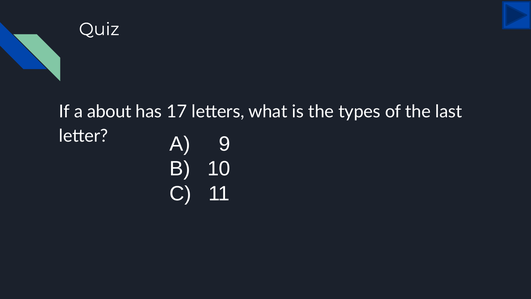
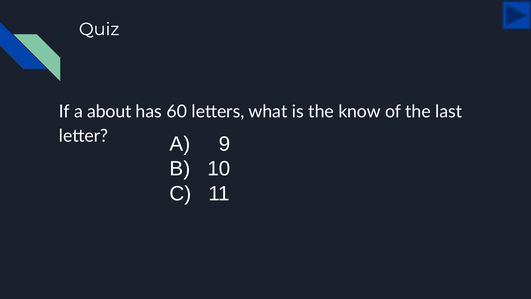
17: 17 -> 60
types: types -> know
